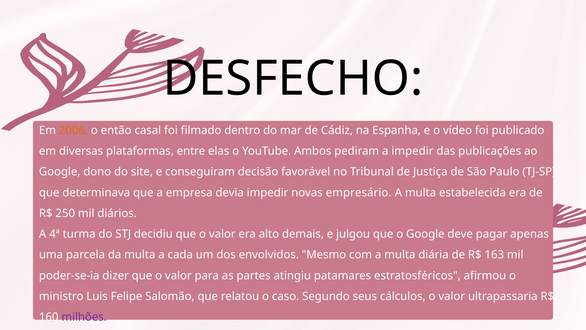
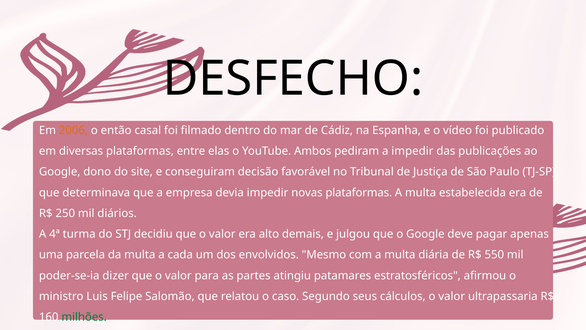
novas empresário: empresário -> plataformas
163: 163 -> 550
milhões colour: purple -> green
